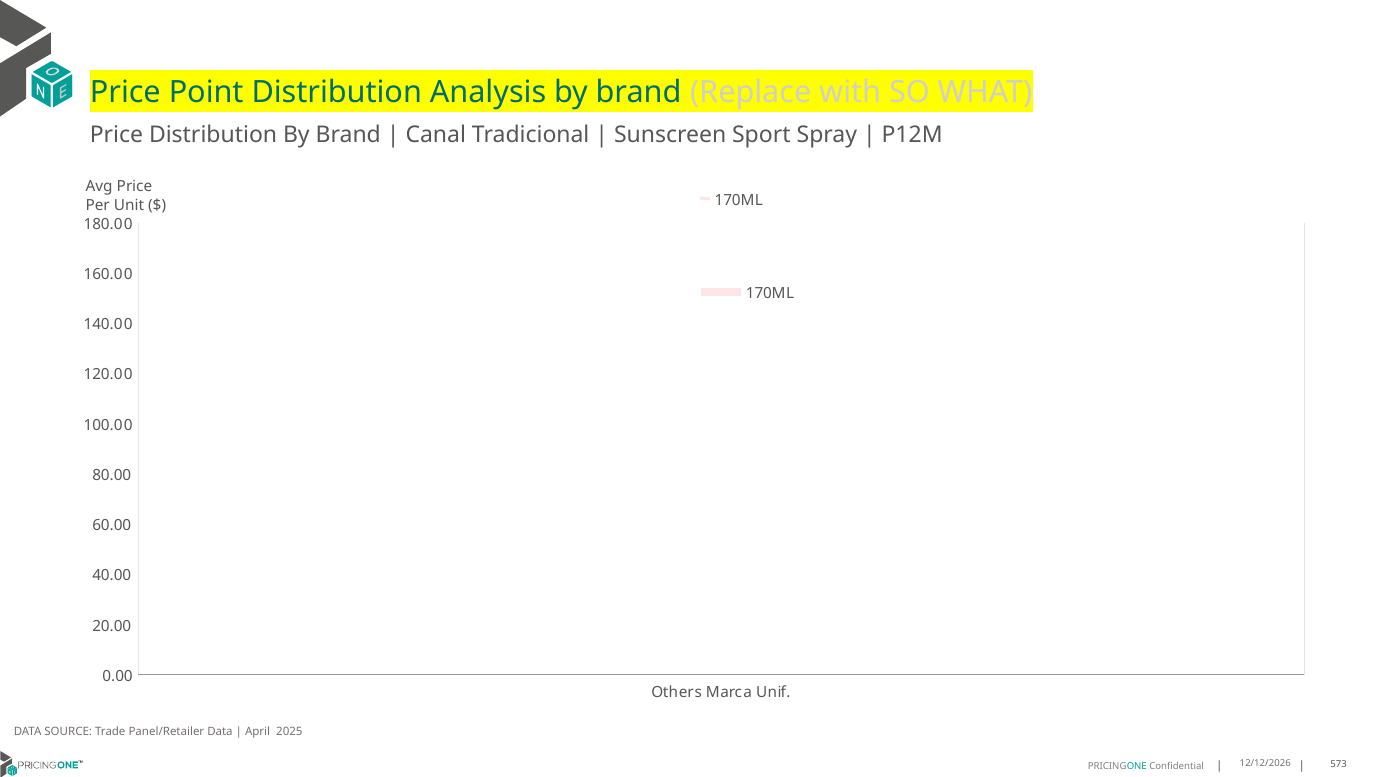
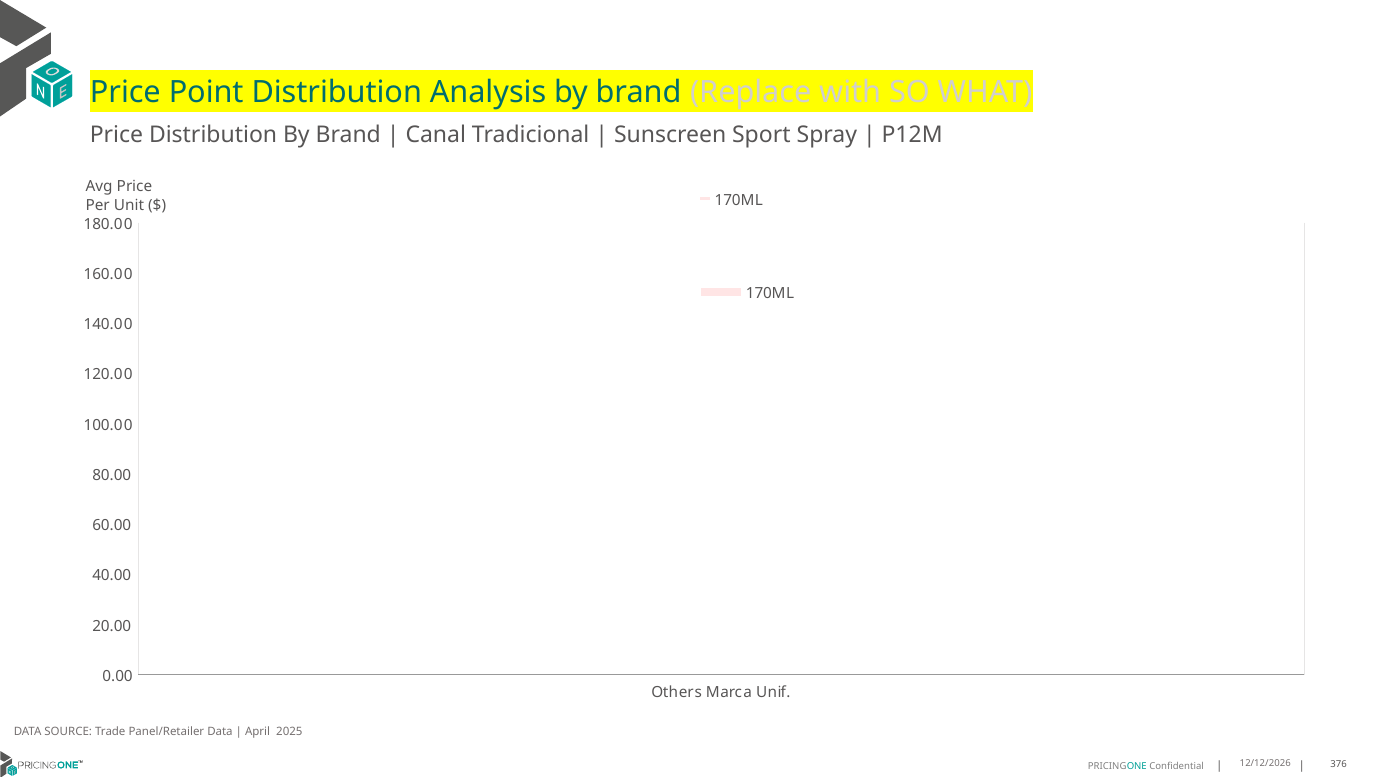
573: 573 -> 376
